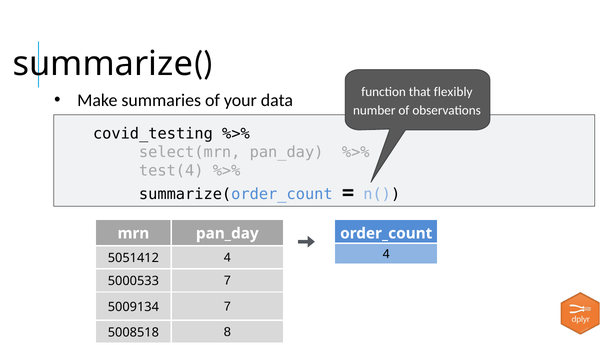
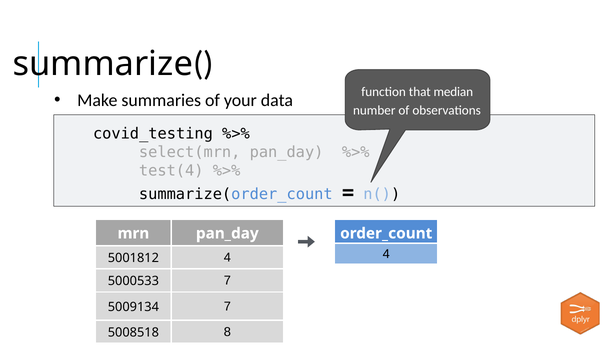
flexibly: flexibly -> median
5051412: 5051412 -> 5001812
